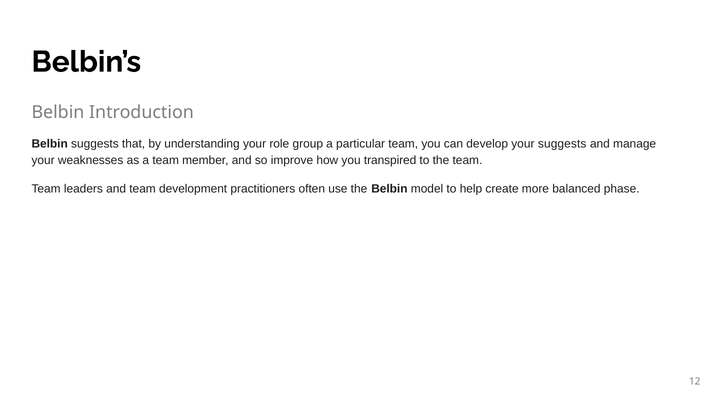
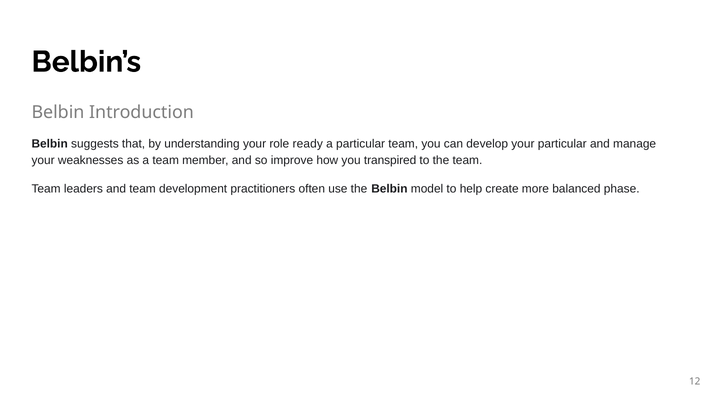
group: group -> ready
your suggests: suggests -> particular
